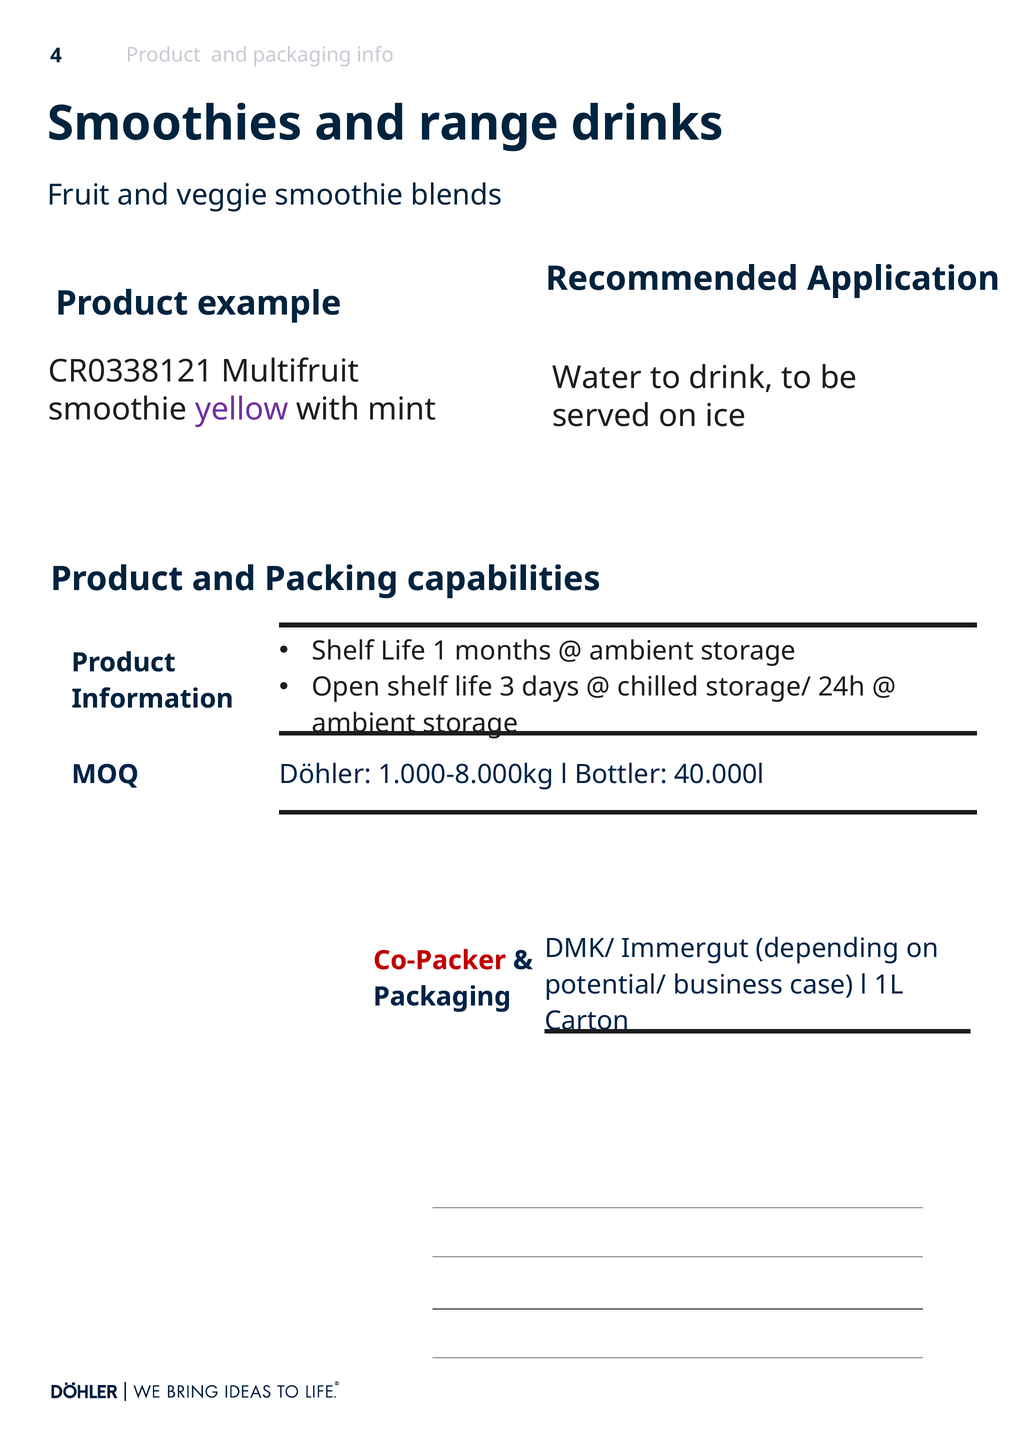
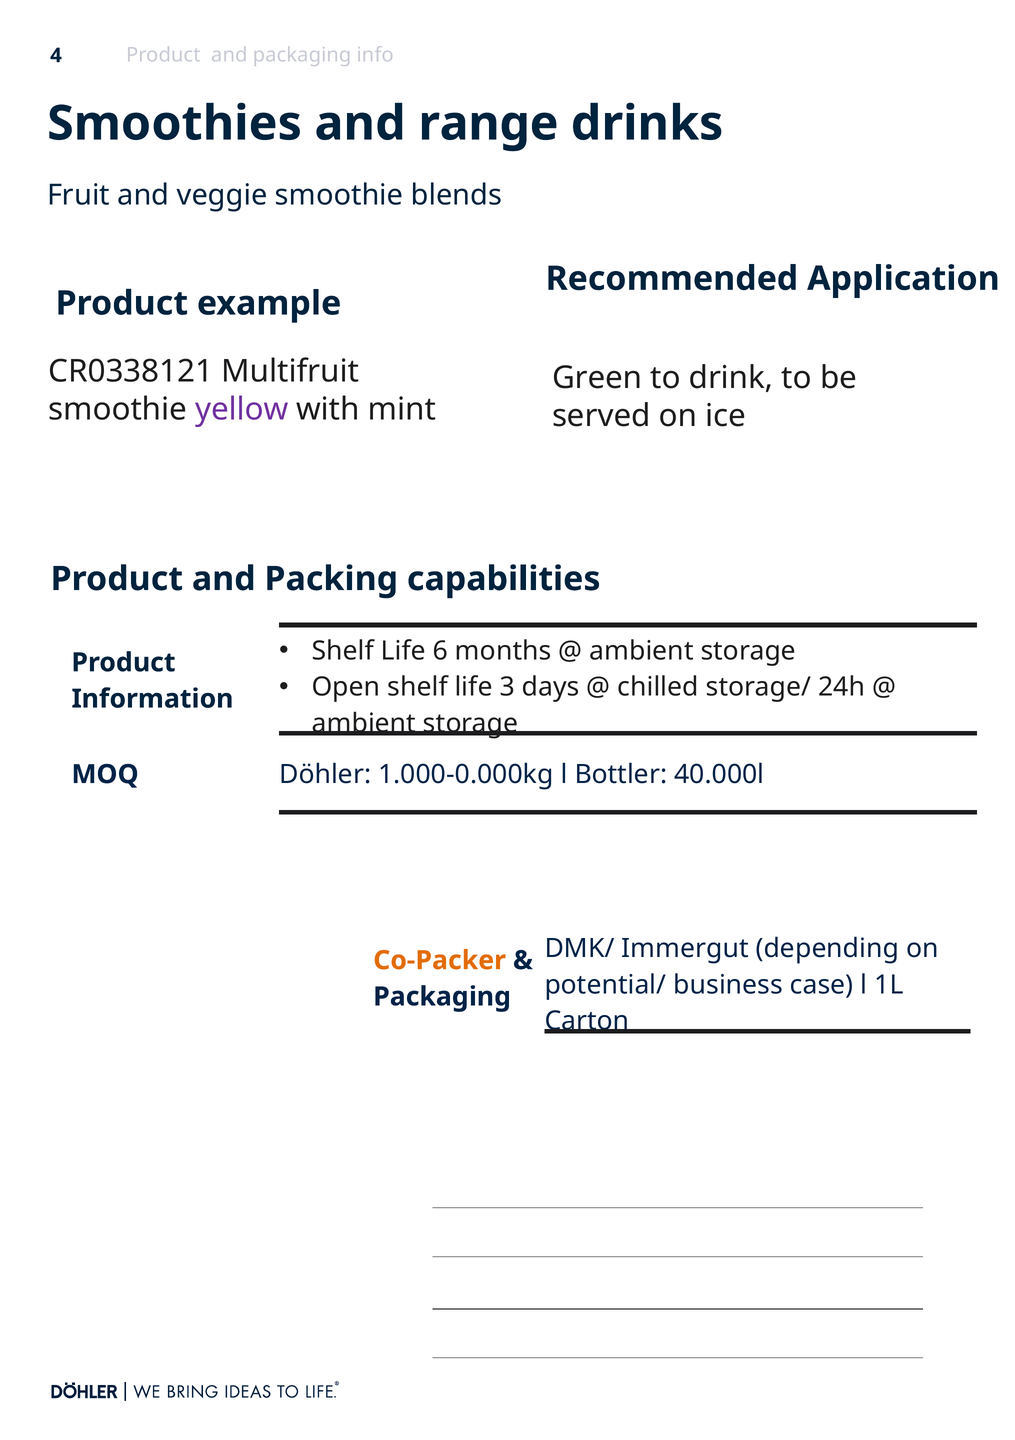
Water: Water -> Green
1: 1 -> 6
1.000-8.000kg: 1.000-8.000kg -> 1.000-0.000kg
Co-Packer colour: red -> orange
